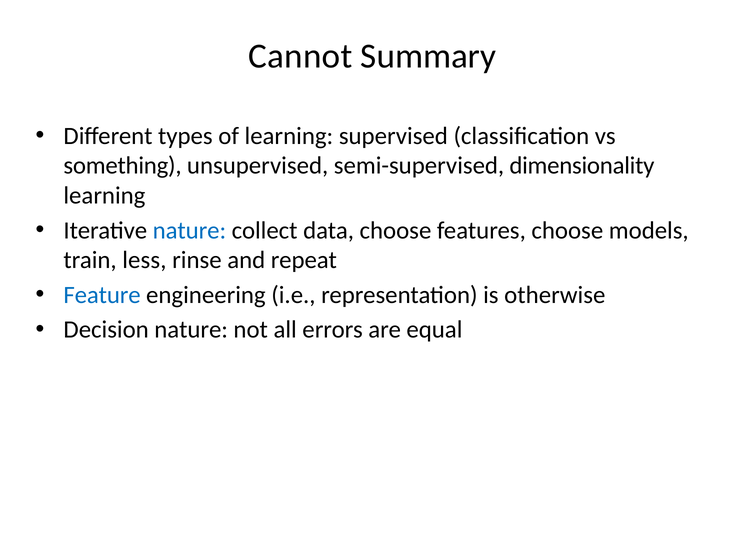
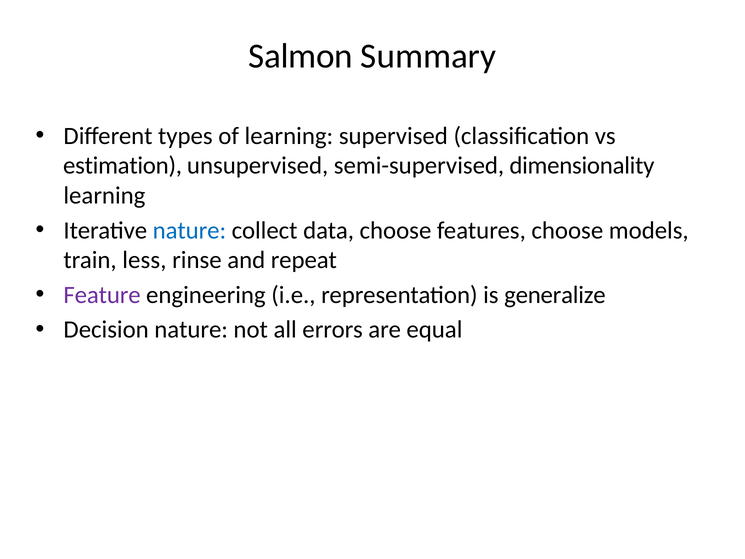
Cannot: Cannot -> Salmon
something: something -> estimation
Feature colour: blue -> purple
otherwise: otherwise -> generalize
